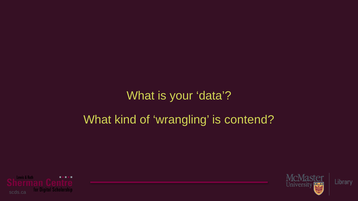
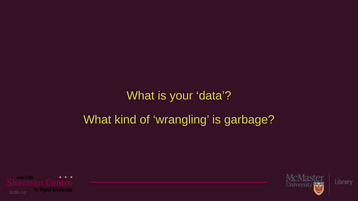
contend: contend -> garbage
